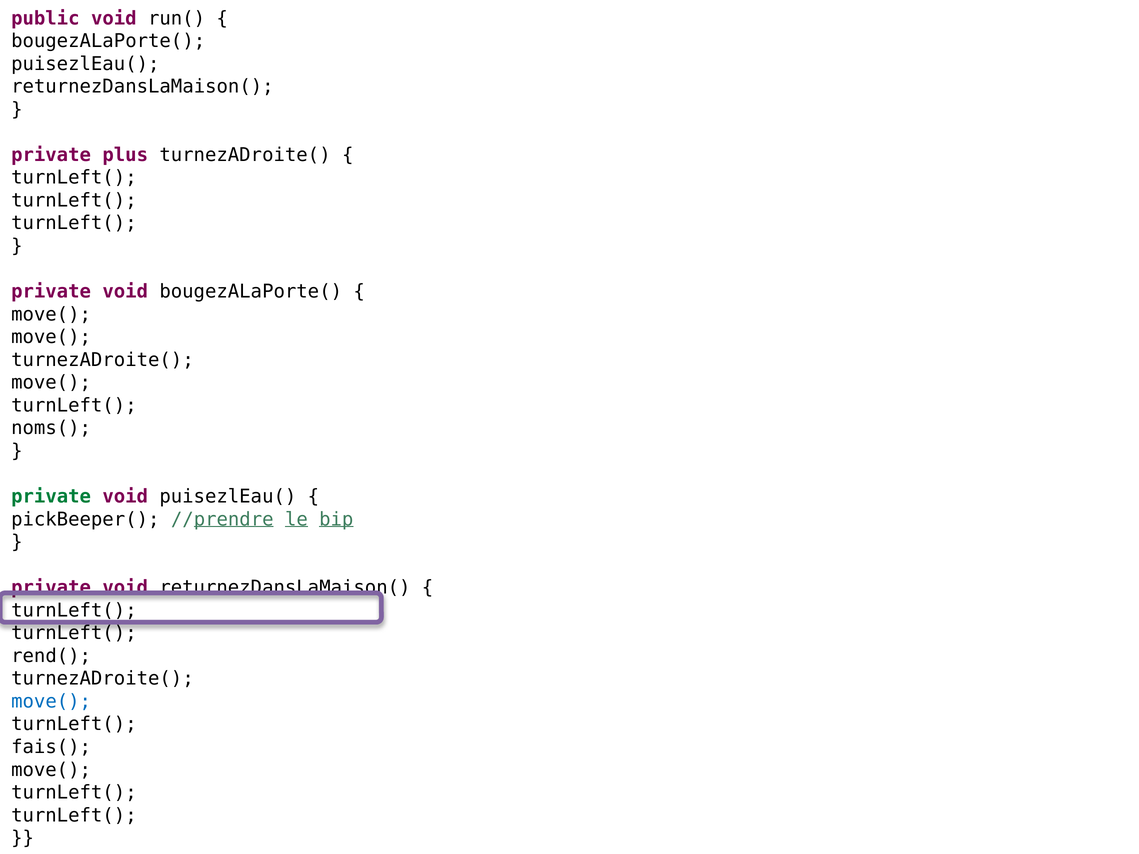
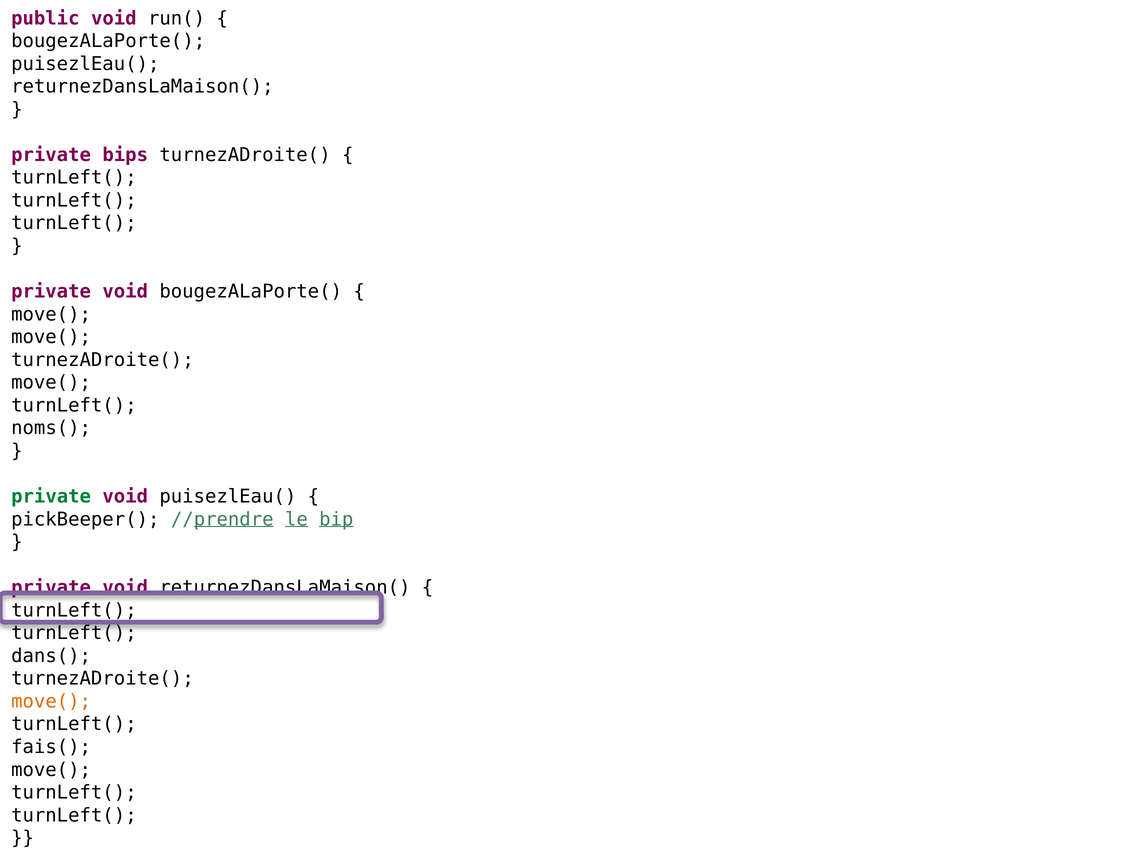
plus: plus -> bips
rend(: rend( -> dans(
move( at (51, 702) colour: blue -> orange
